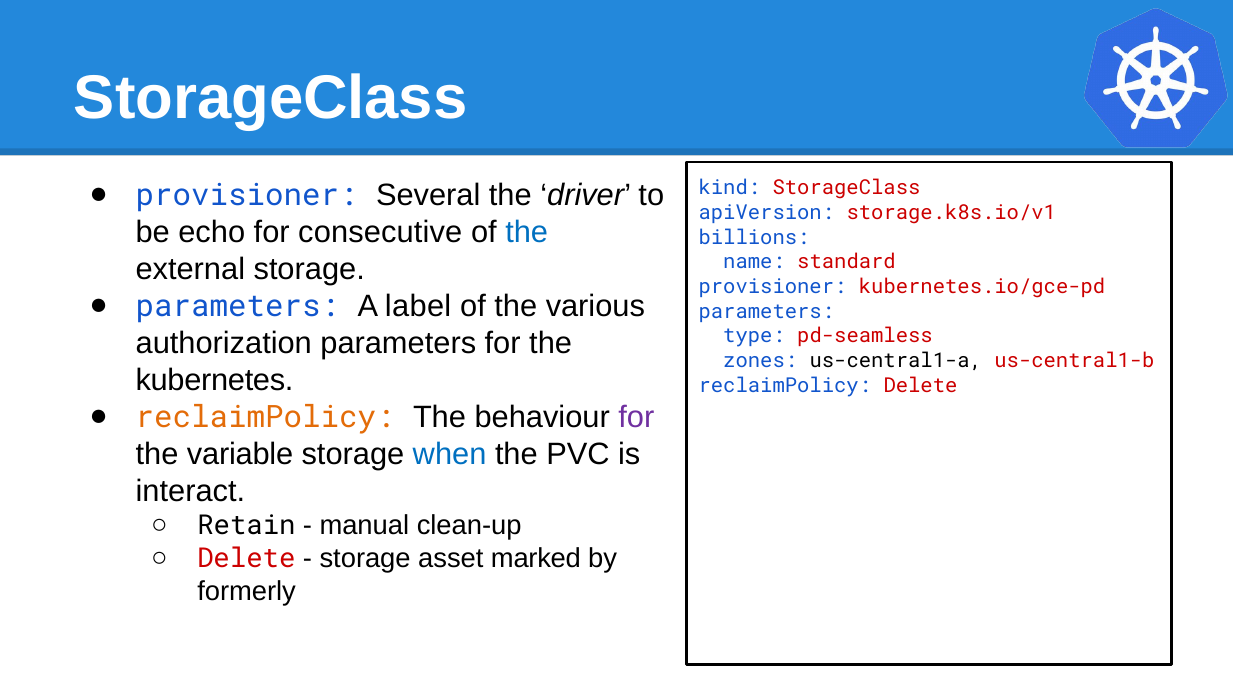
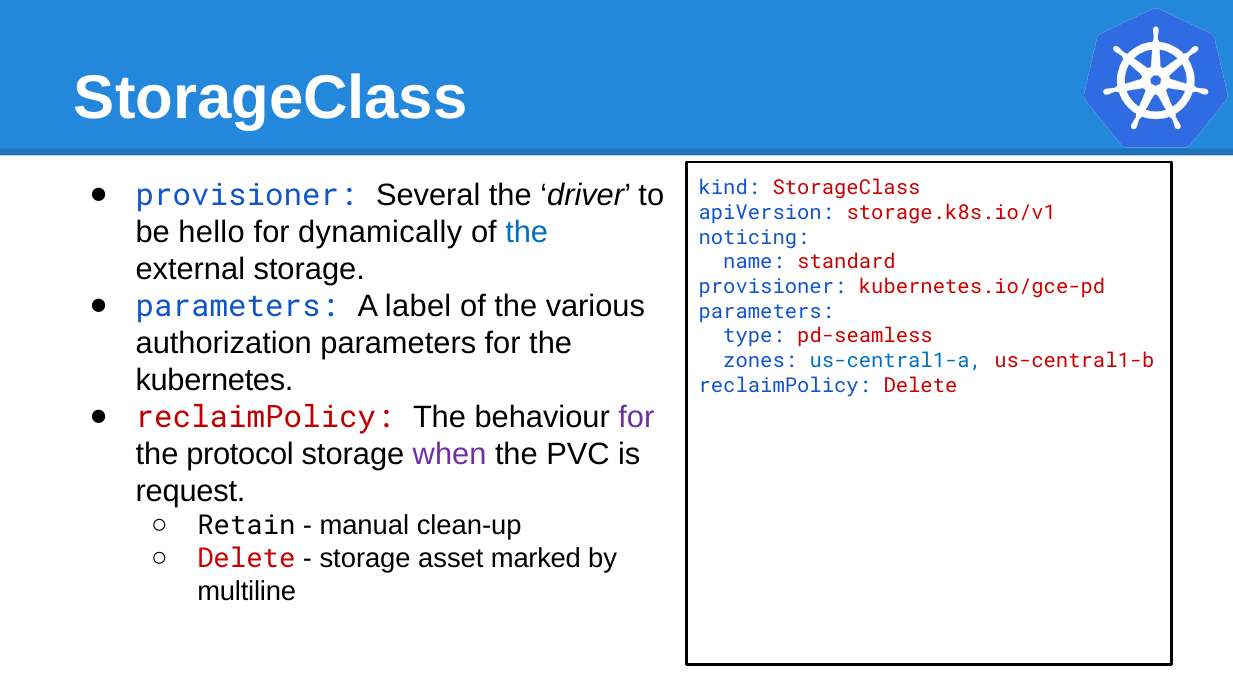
echo: echo -> hello
consecutive: consecutive -> dynamically
billions: billions -> noticing
us-central1-a colour: black -> blue
reclaimPolicy at (265, 417) colour: orange -> red
variable: variable -> protocol
when colour: blue -> purple
interact: interact -> request
formerly: formerly -> multiline
